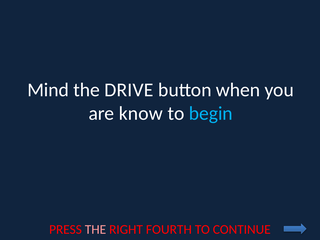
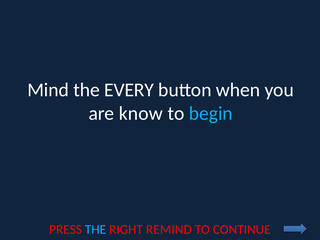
DRIVE: DRIVE -> EVERY
THE at (95, 229) colour: pink -> light blue
FOURTH: FOURTH -> REMIND
